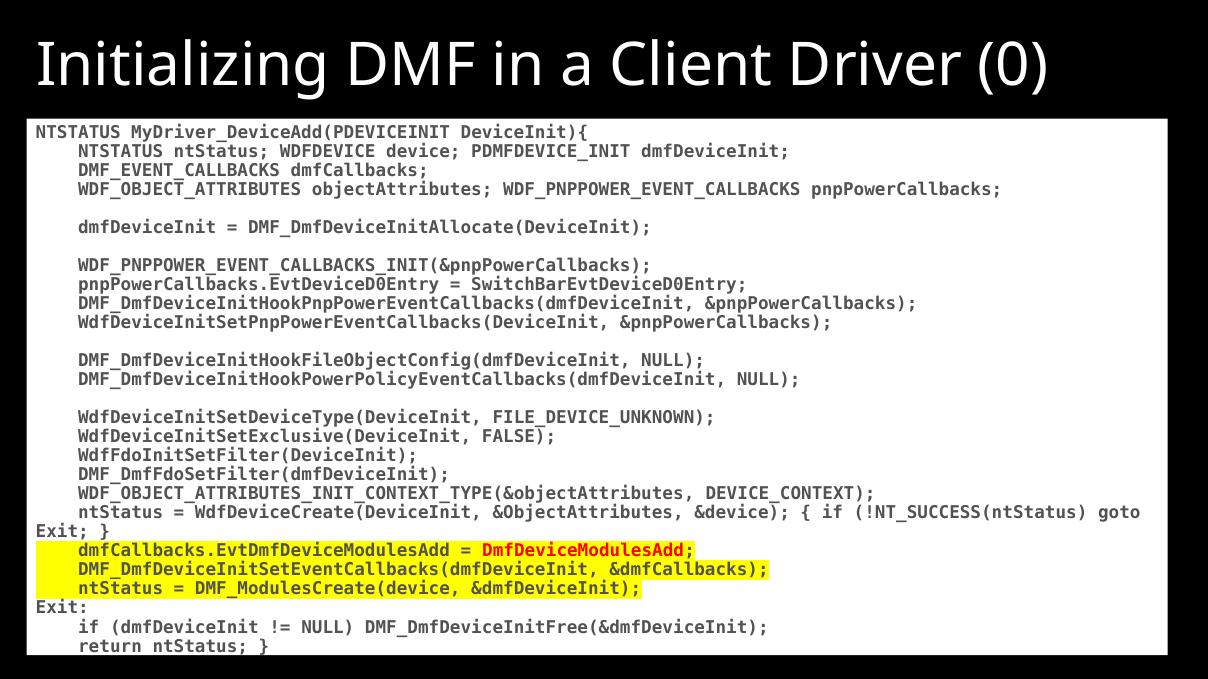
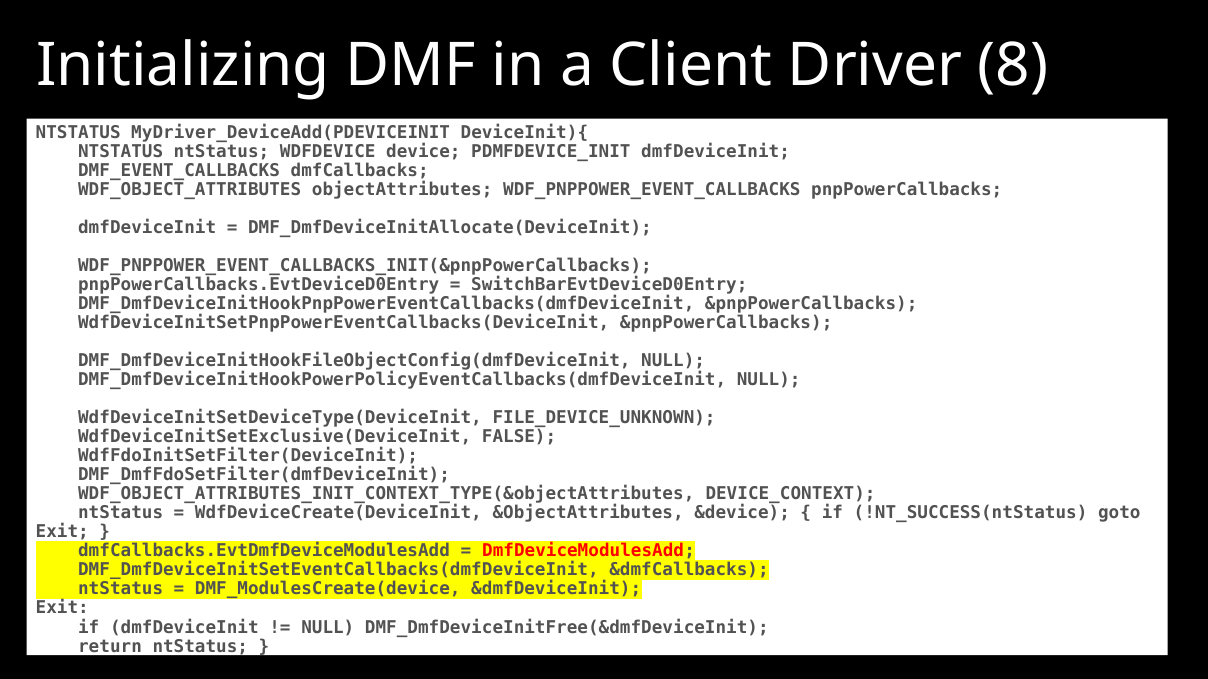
0: 0 -> 8
